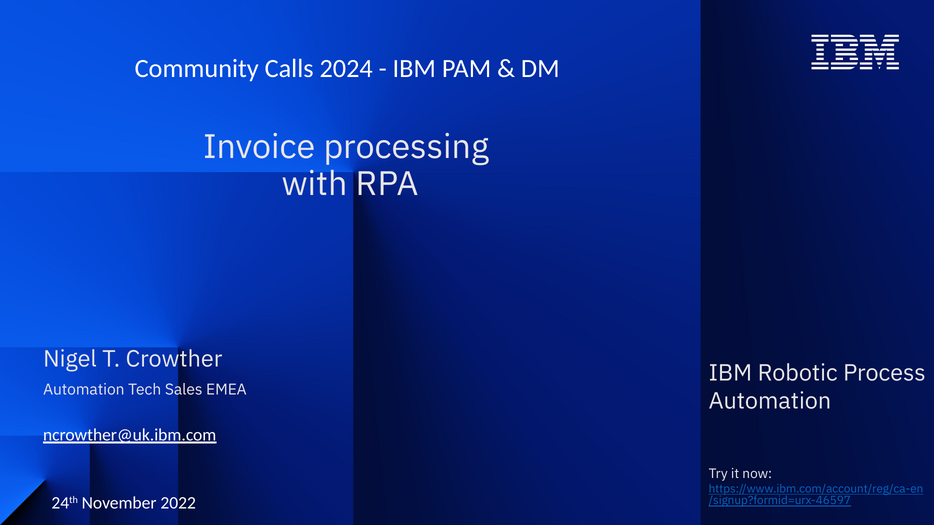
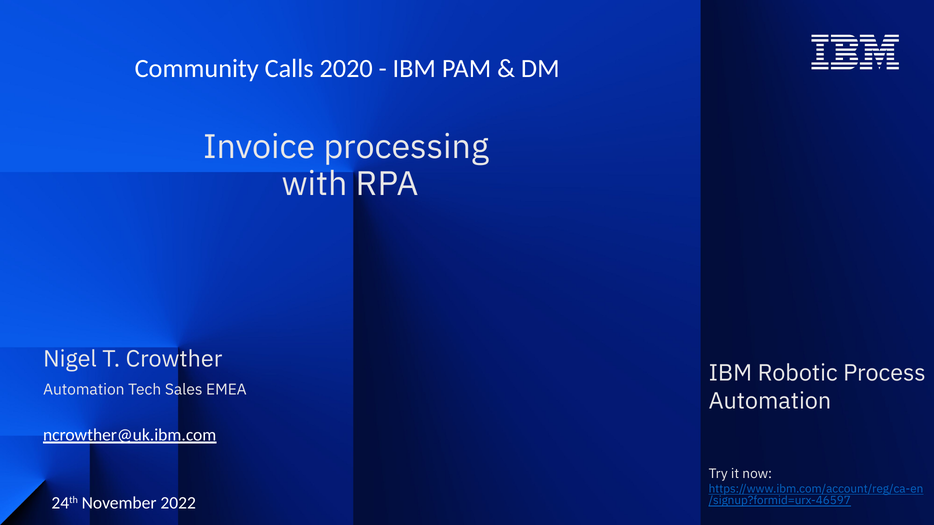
2024: 2024 -> 2020
